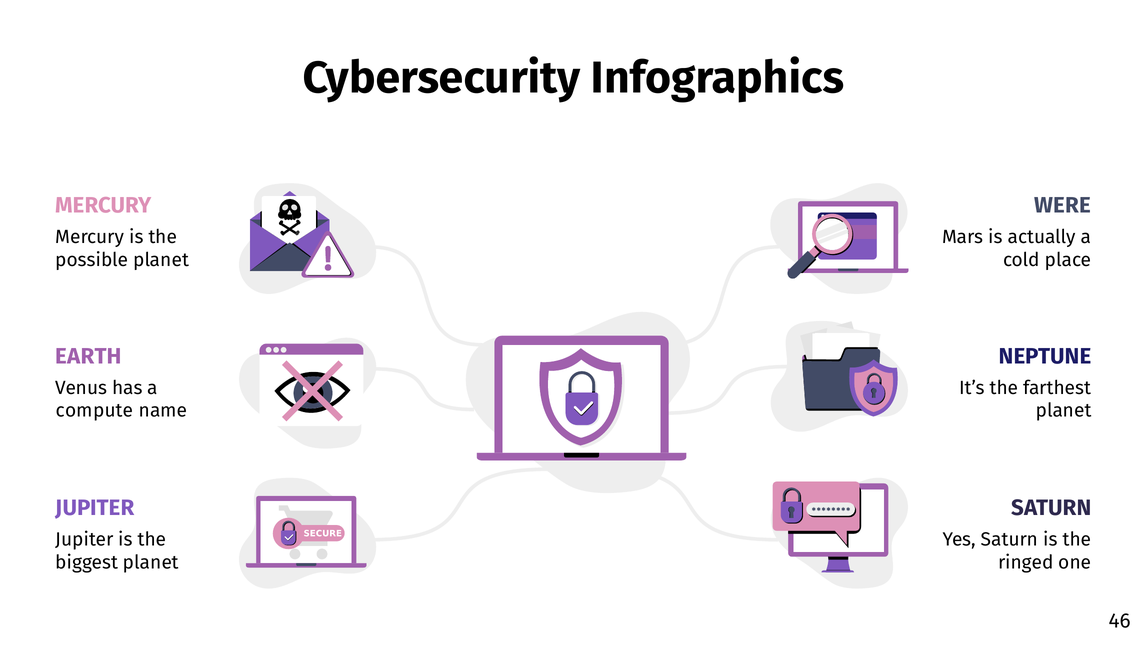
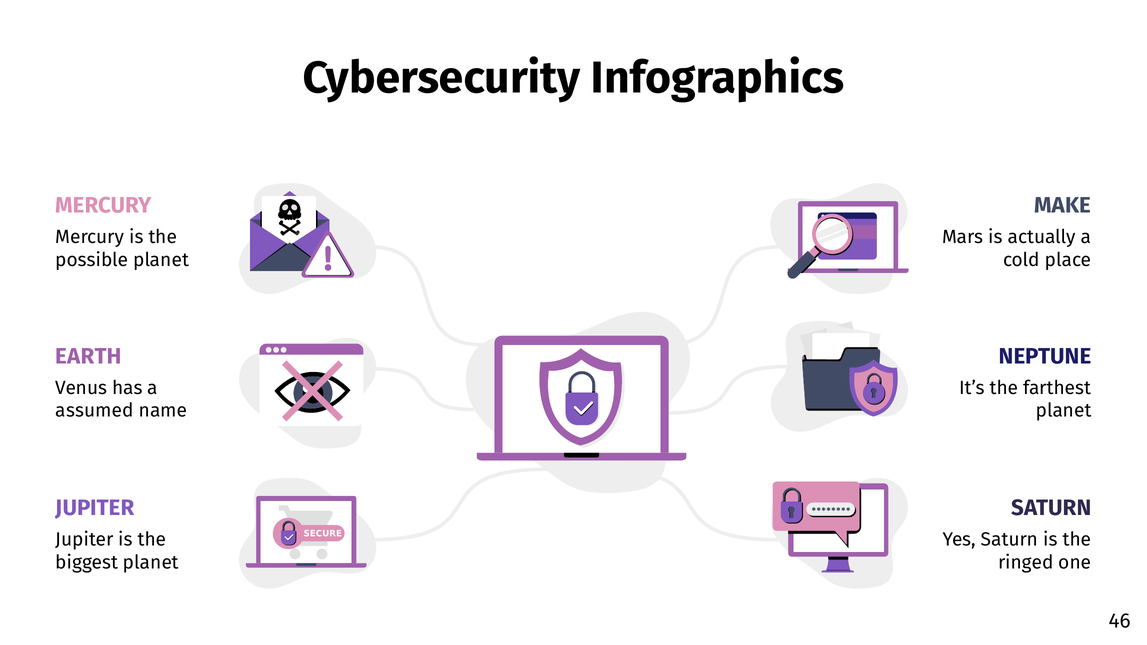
WERE: WERE -> MAKE
compute: compute -> assumed
